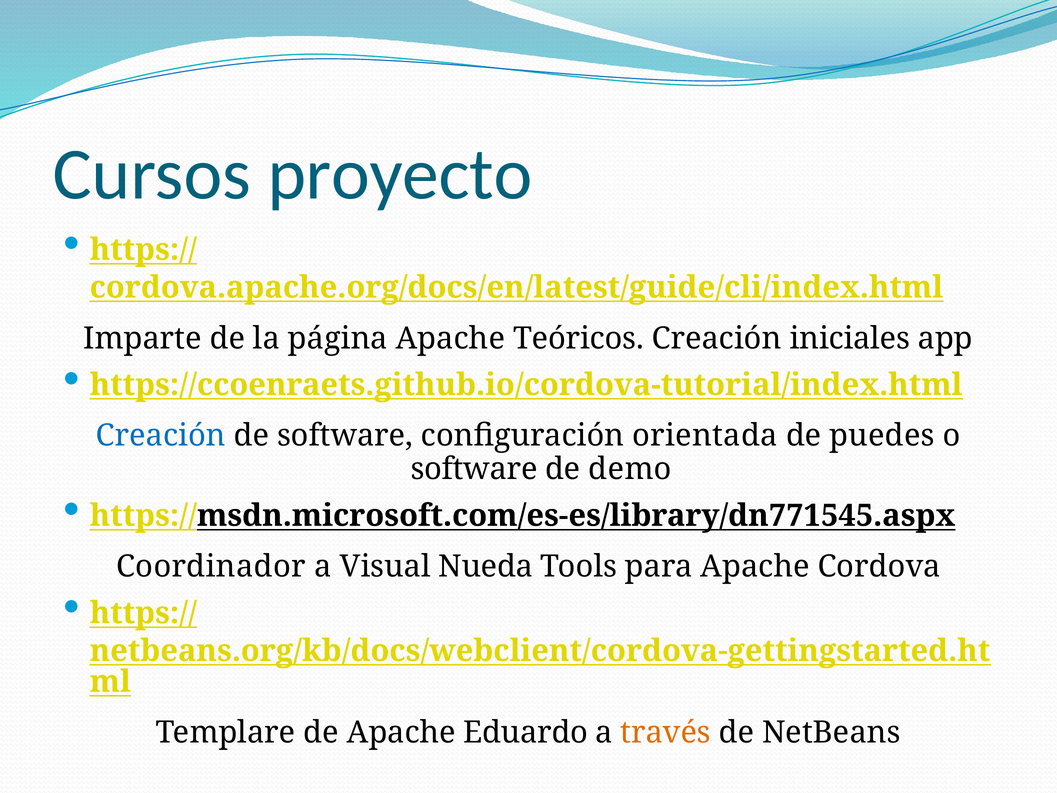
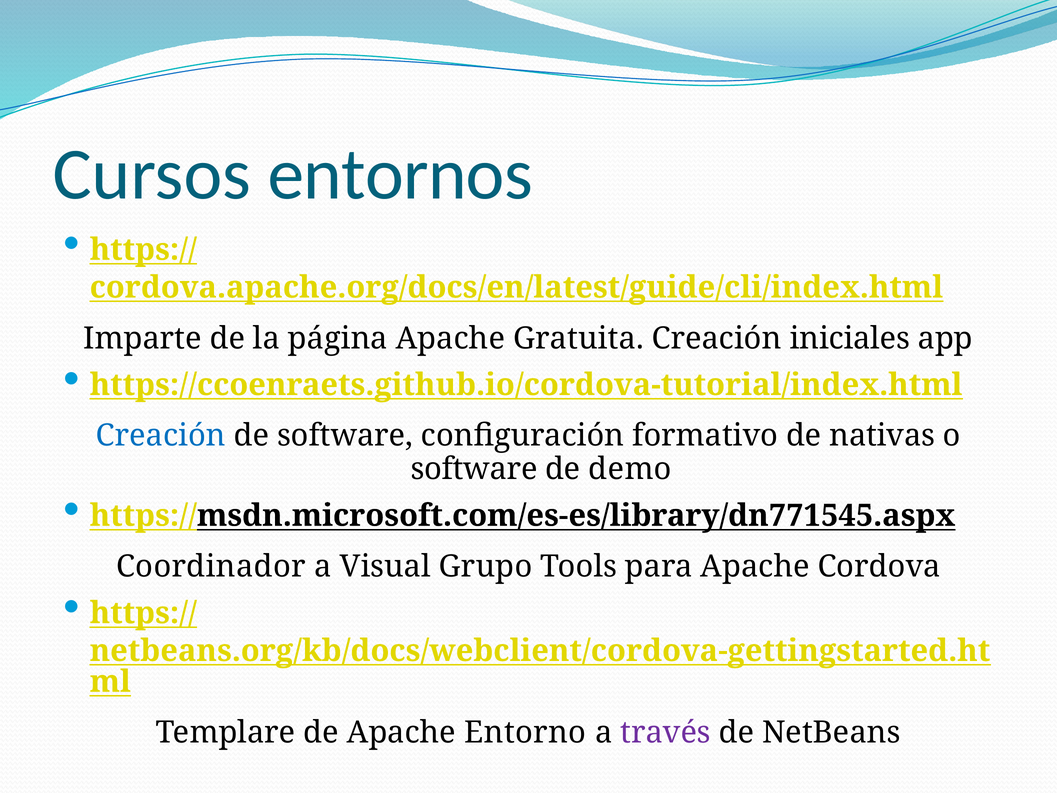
proyecto: proyecto -> entornos
Teóricos: Teóricos -> Gratuita
orientada: orientada -> formativo
puedes: puedes -> nativas
Nueda: Nueda -> Grupo
Eduardo: Eduardo -> Entorno
través colour: orange -> purple
